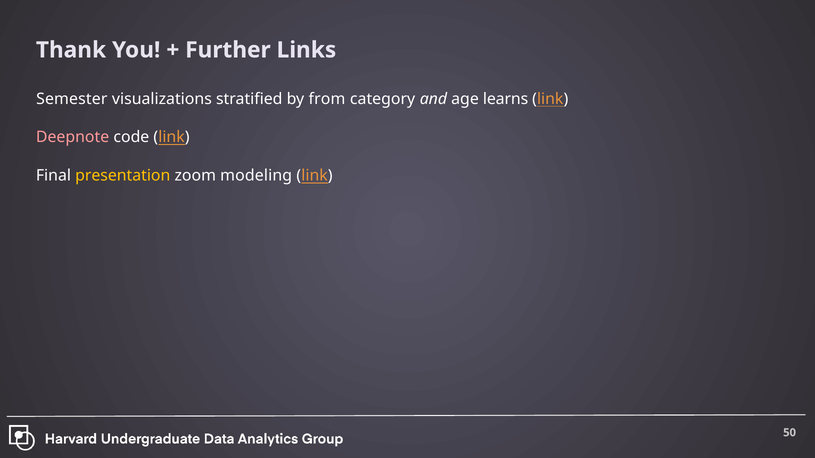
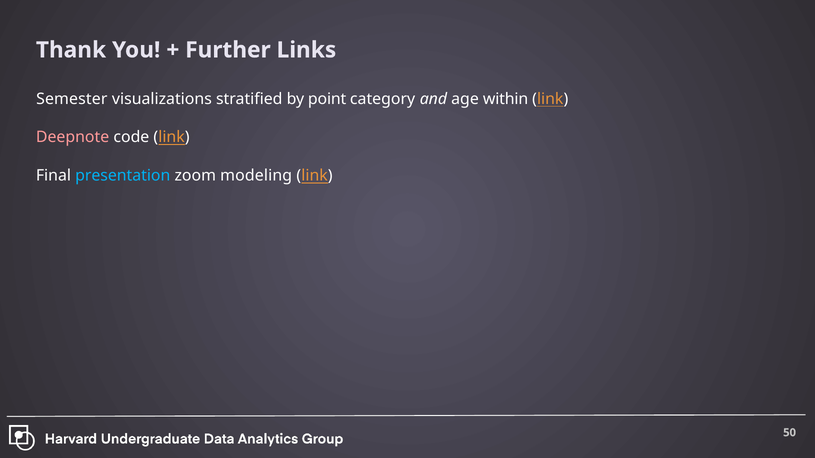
from: from -> point
learns: learns -> within
presentation colour: yellow -> light blue
